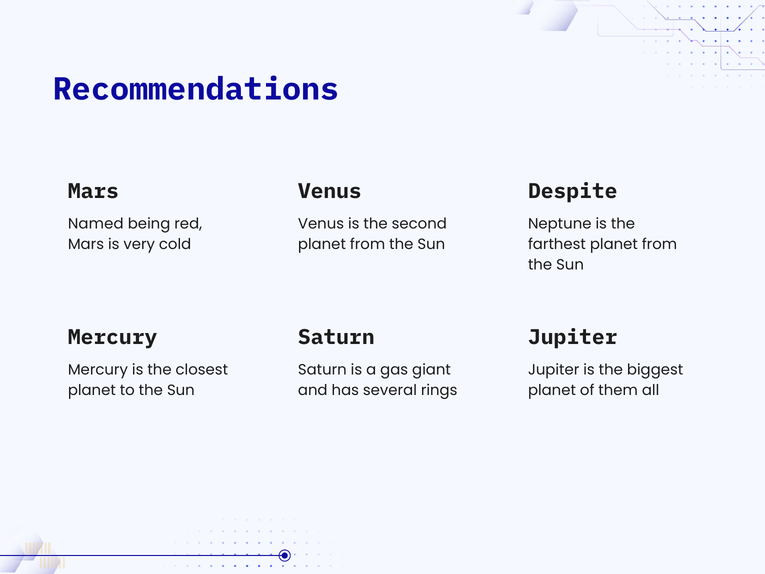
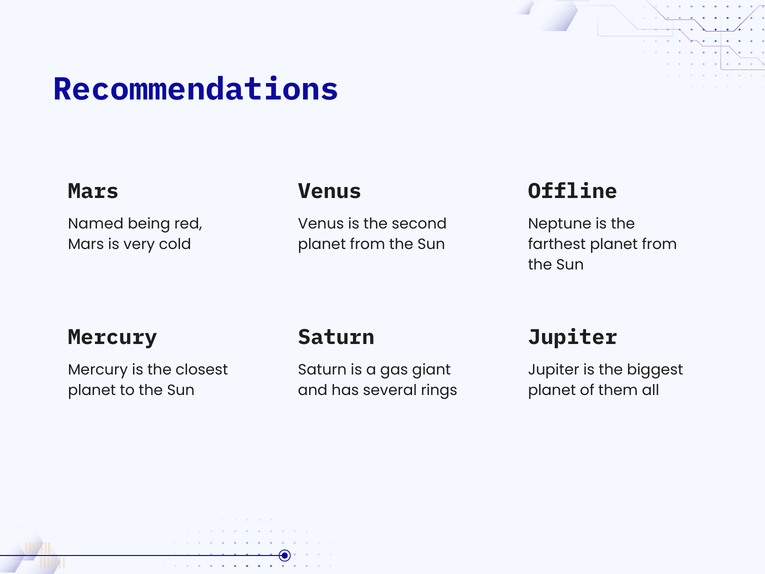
Despite: Despite -> Offline
